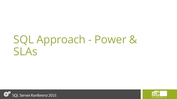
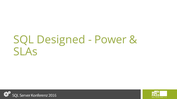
Approach: Approach -> Designed
